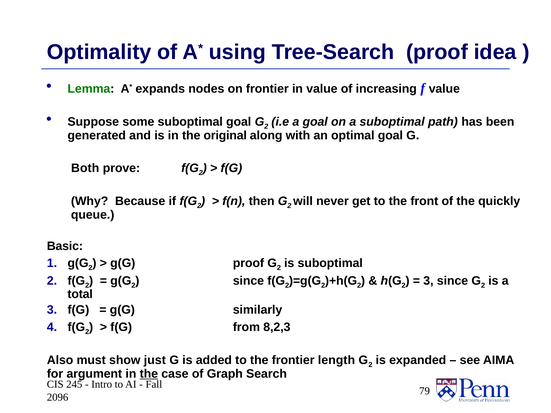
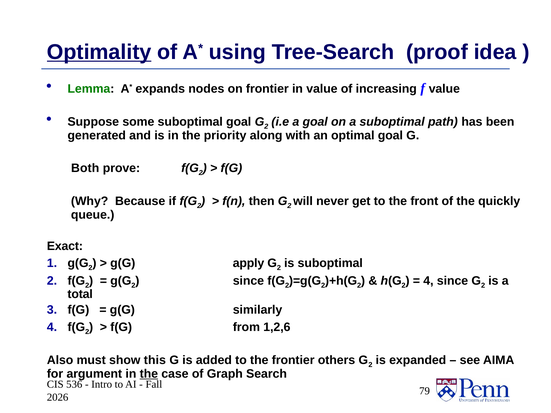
Optimality underline: none -> present
original: original -> priority
Basic: Basic -> Exact
g(G proof: proof -> apply
3 at (428, 281): 3 -> 4
8,2,3: 8,2,3 -> 1,2,6
just: just -> this
length: length -> others
245: 245 -> 536
2096: 2096 -> 2026
